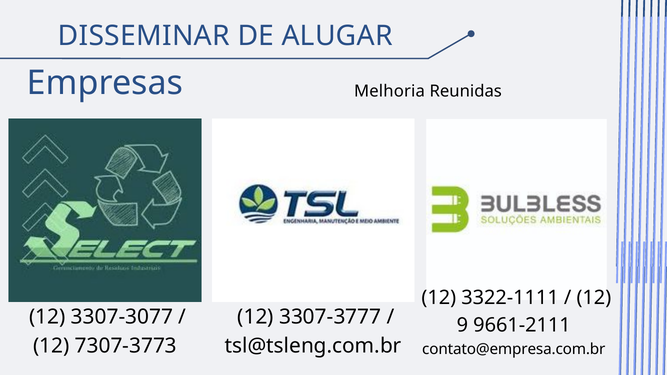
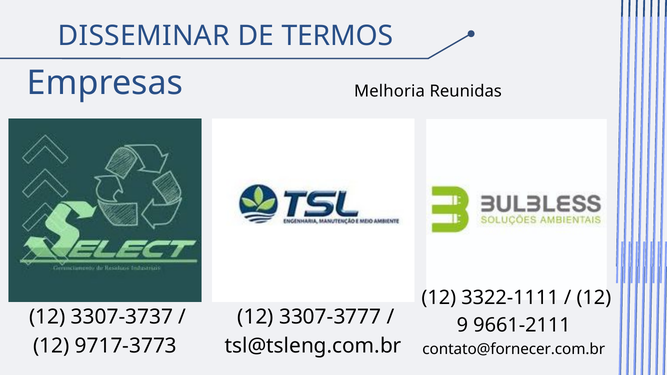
ALUGAR: ALUGAR -> TERMOS
3307-3077: 3307-3077 -> 3307-3737
7307-3773: 7307-3773 -> 9717-3773
contato@empresa.com.br: contato@empresa.com.br -> contato@fornecer.com.br
